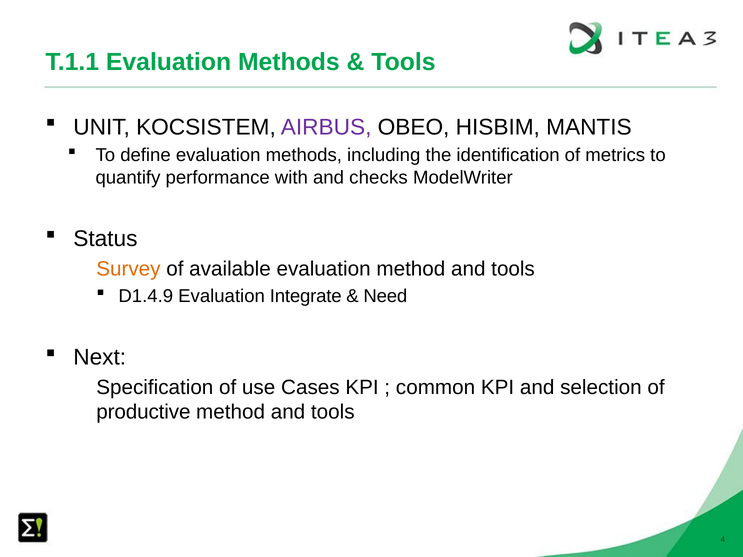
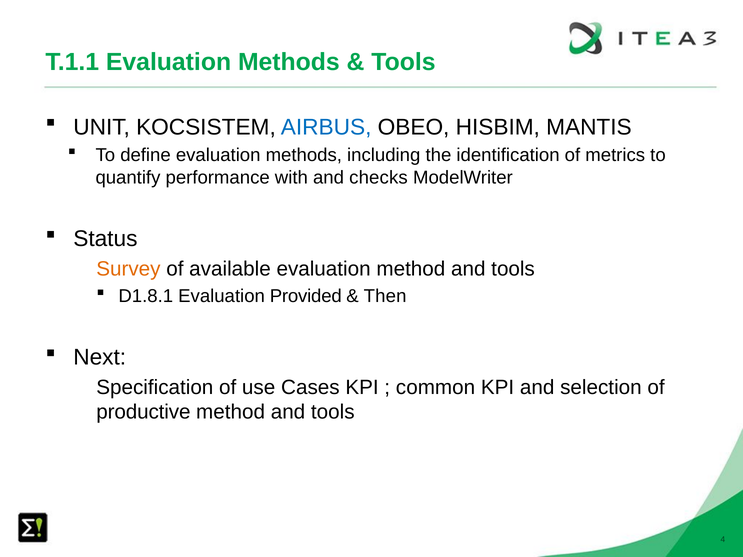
AIRBUS colour: purple -> blue
D1.4.9: D1.4.9 -> D1.8.1
Integrate: Integrate -> Provided
Need: Need -> Then
